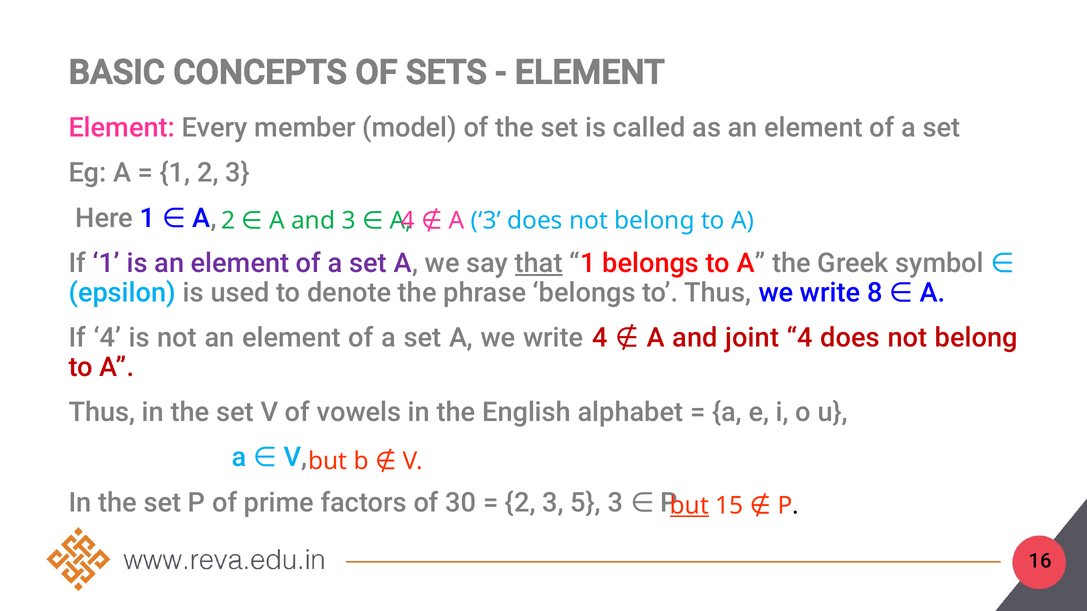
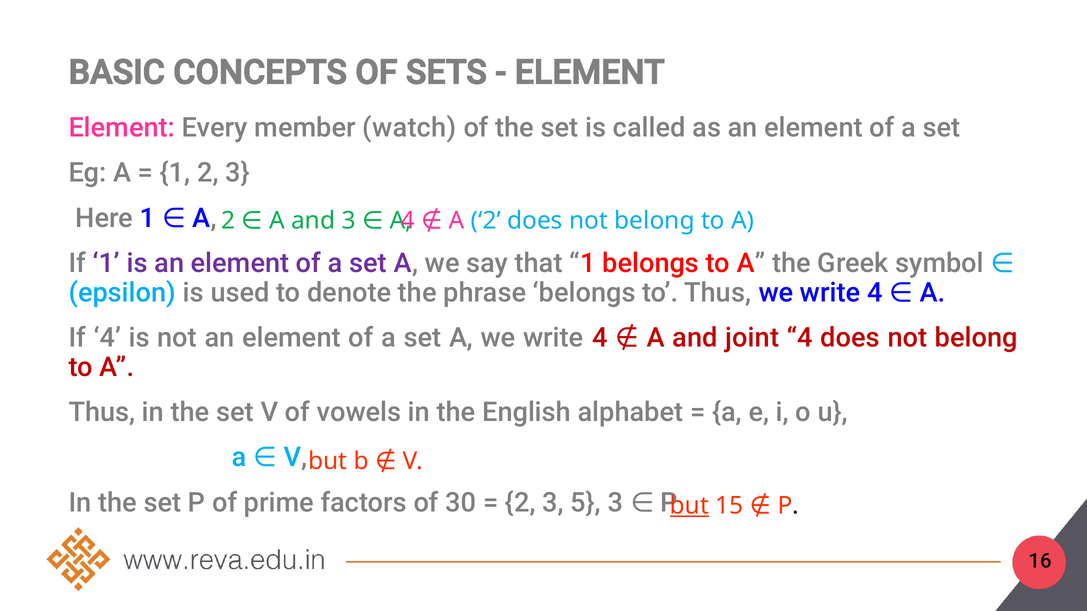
model: model -> watch
3 at (486, 221): 3 -> 2
that underline: present -> none
Thus we write 8: 8 -> 4
